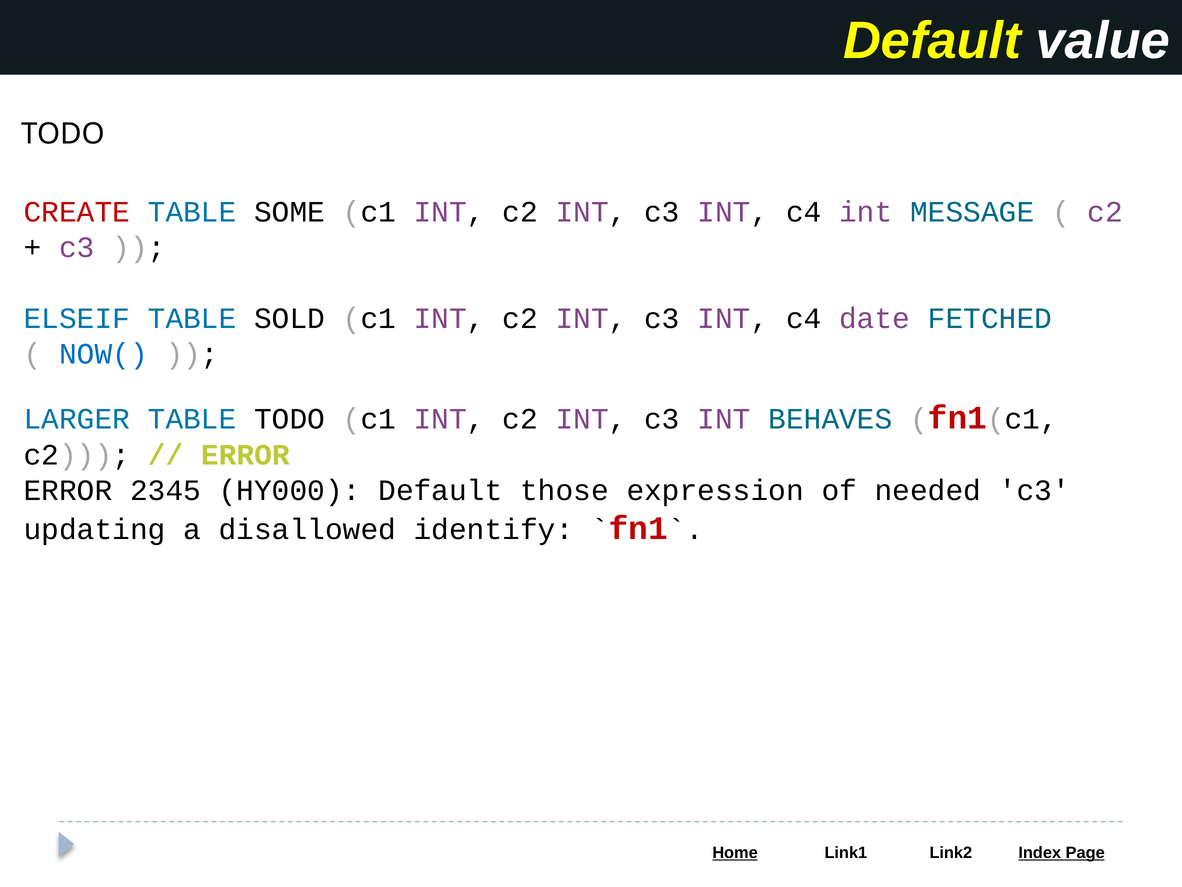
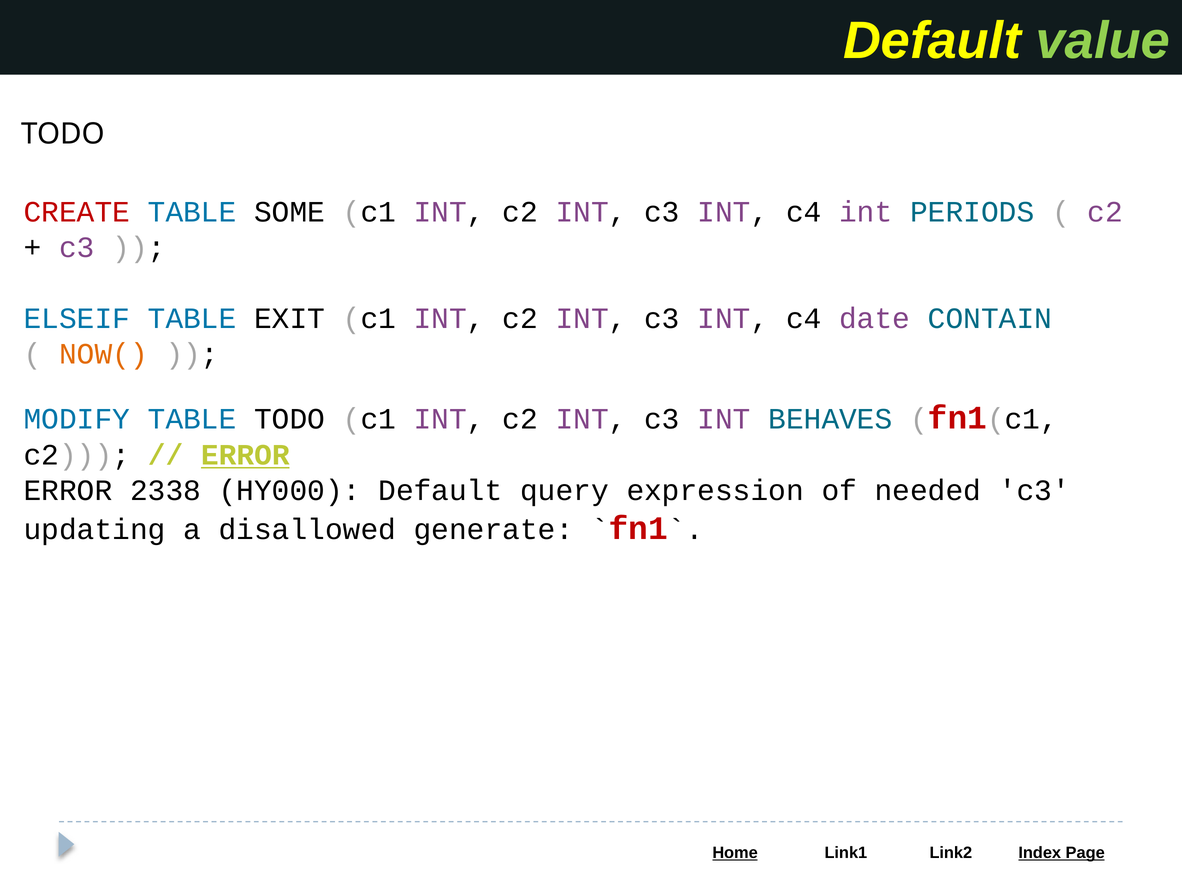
value colour: white -> light green
MESSAGE: MESSAGE -> PERIODS
SOLD: SOLD -> EXIT
FETCHED: FETCHED -> CONTAIN
NOW( colour: blue -> orange
LARGER: LARGER -> MODIFY
ERROR at (245, 455) underline: none -> present
2345: 2345 -> 2338
those: those -> query
identify: identify -> generate
